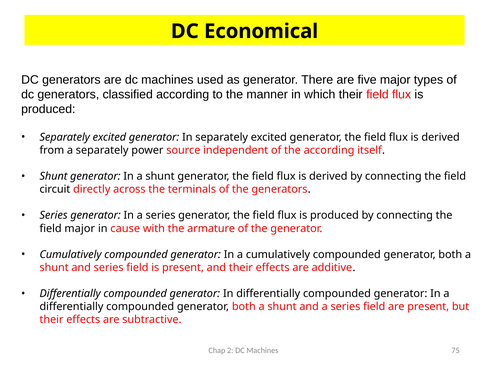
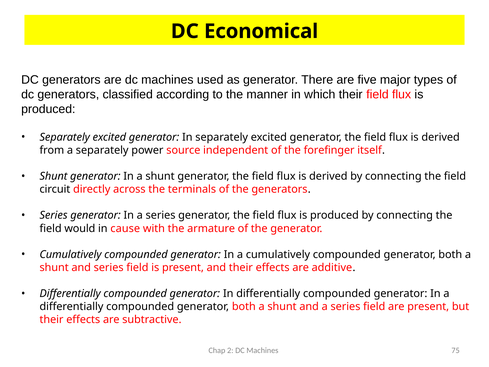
the according: according -> forefinger
field major: major -> would
